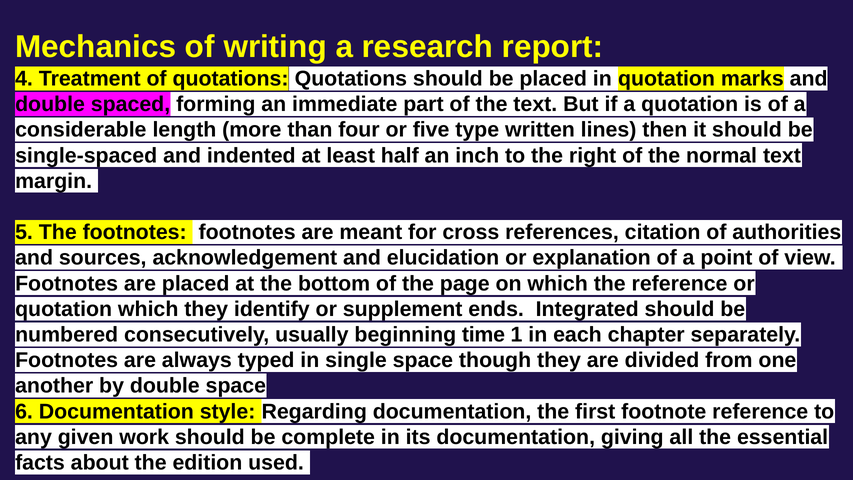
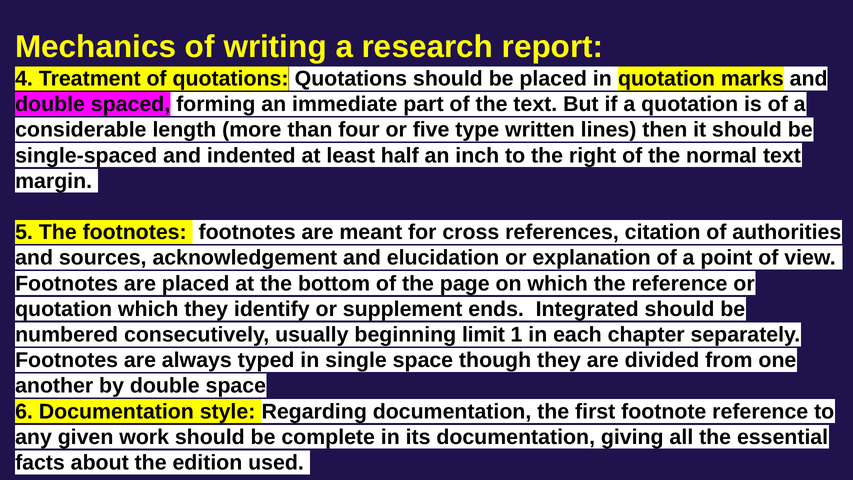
time: time -> limit
